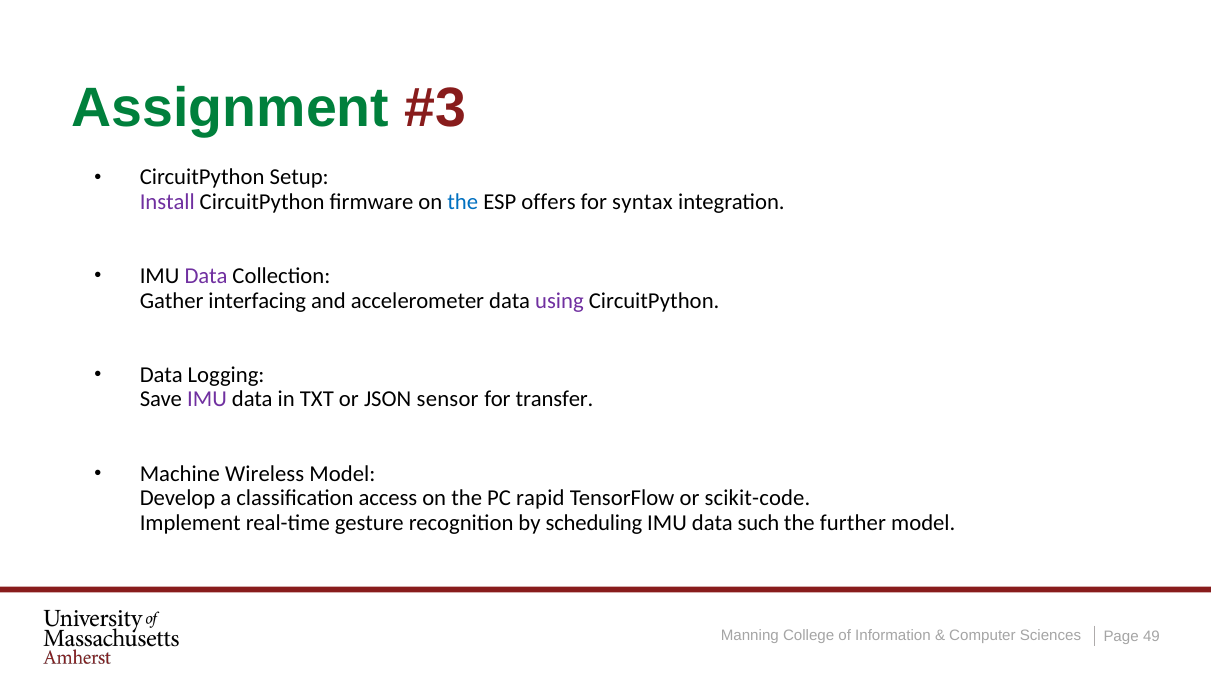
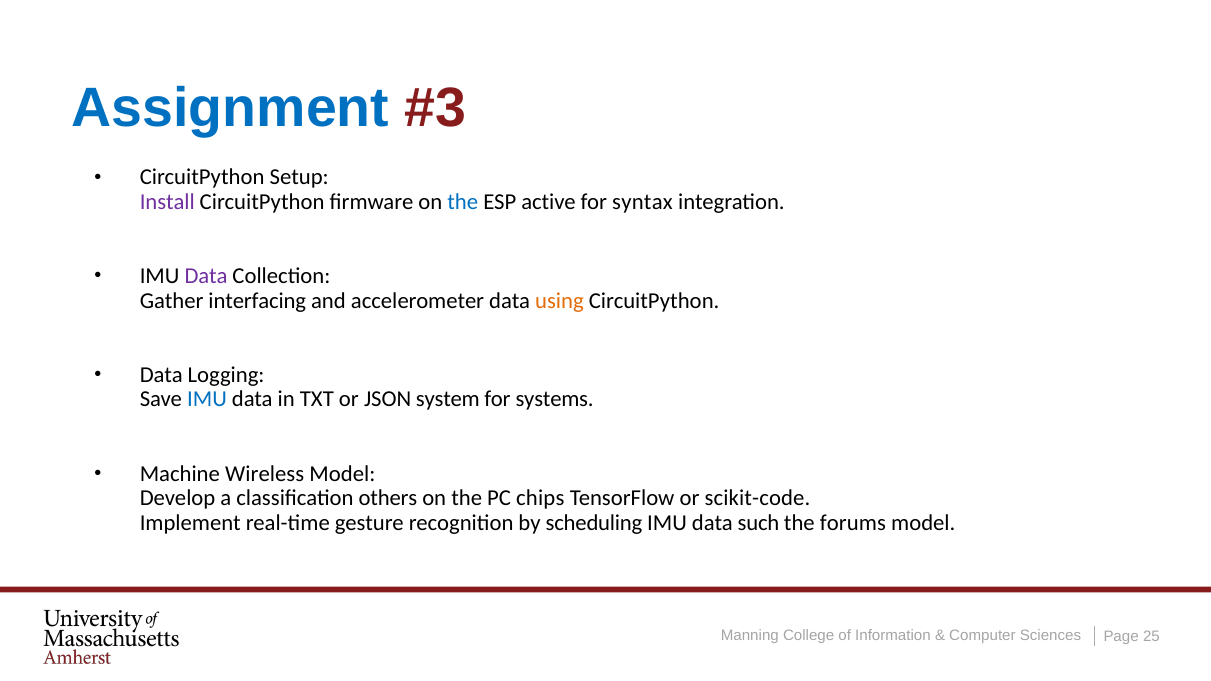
Assignment colour: green -> blue
offers: offers -> active
using colour: purple -> orange
IMU at (207, 400) colour: purple -> blue
sensor: sensor -> system
transfer: transfer -> systems
access: access -> others
rapid: rapid -> chips
further: further -> forums
49: 49 -> 25
